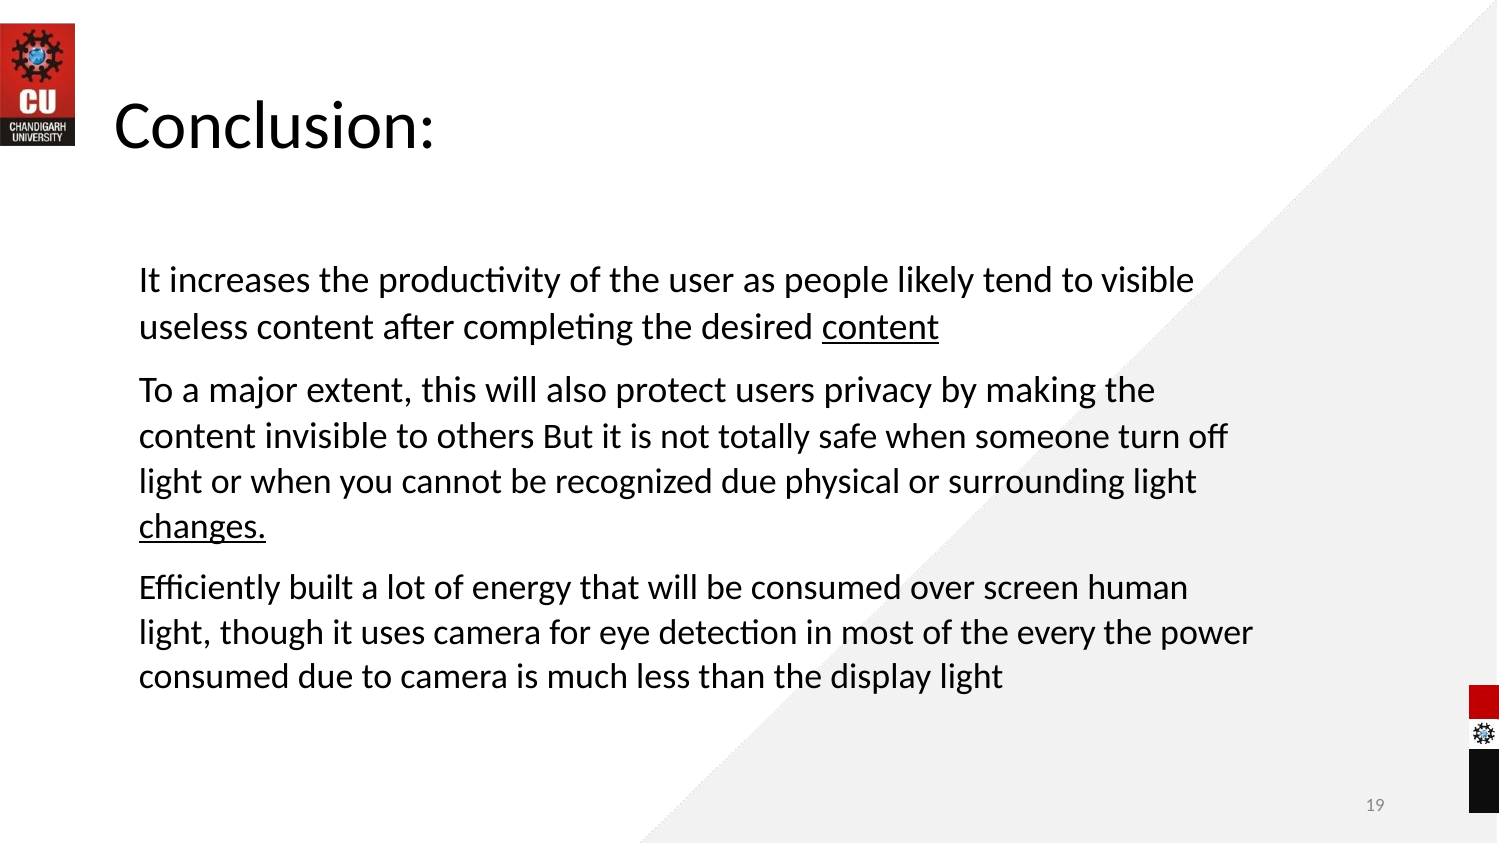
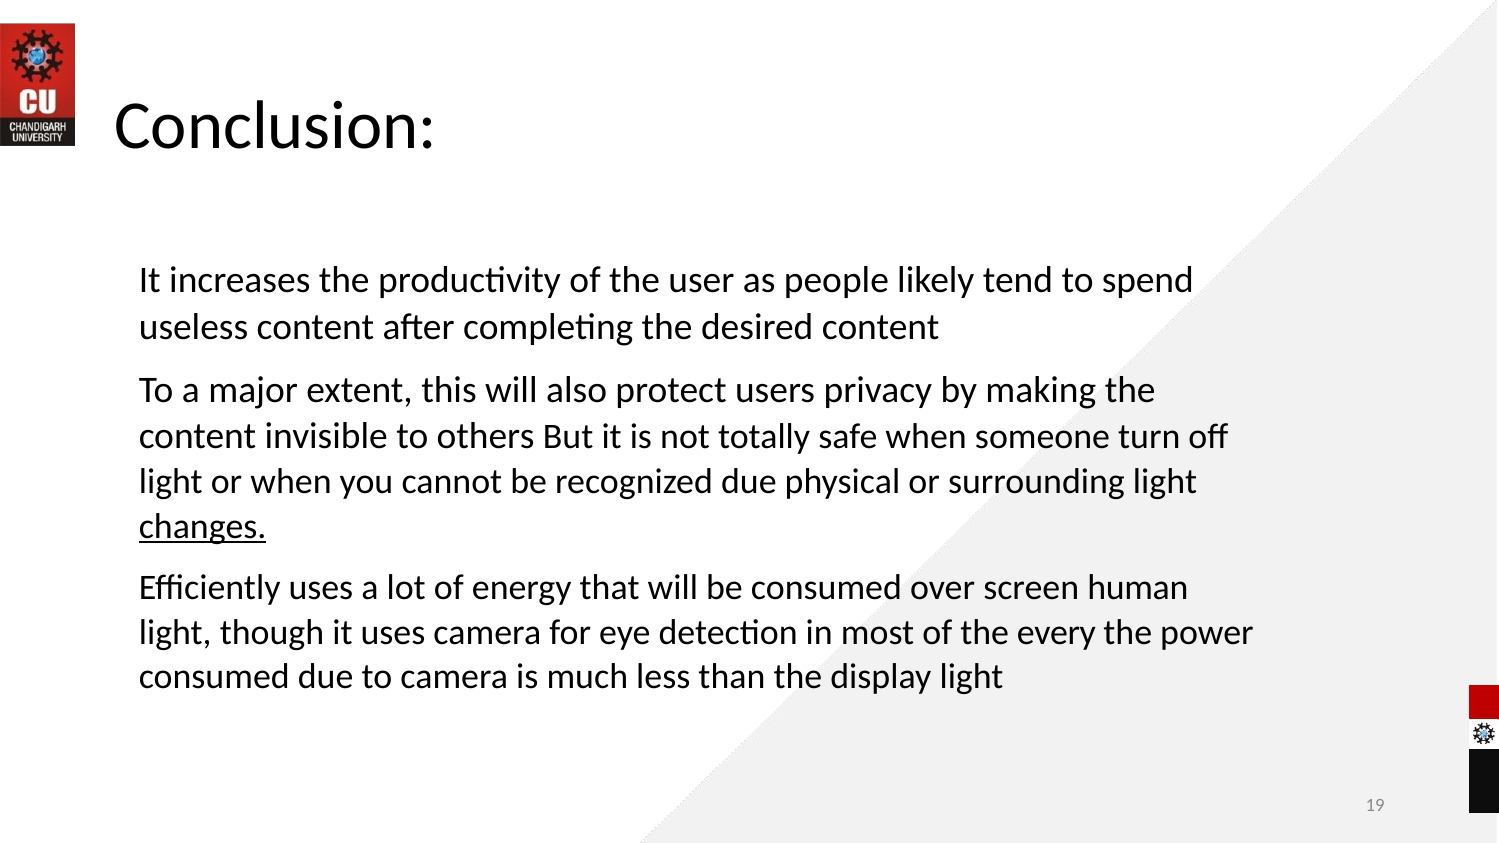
visible: visible -> spend
content at (881, 327) underline: present -> none
Efficiently built: built -> uses
